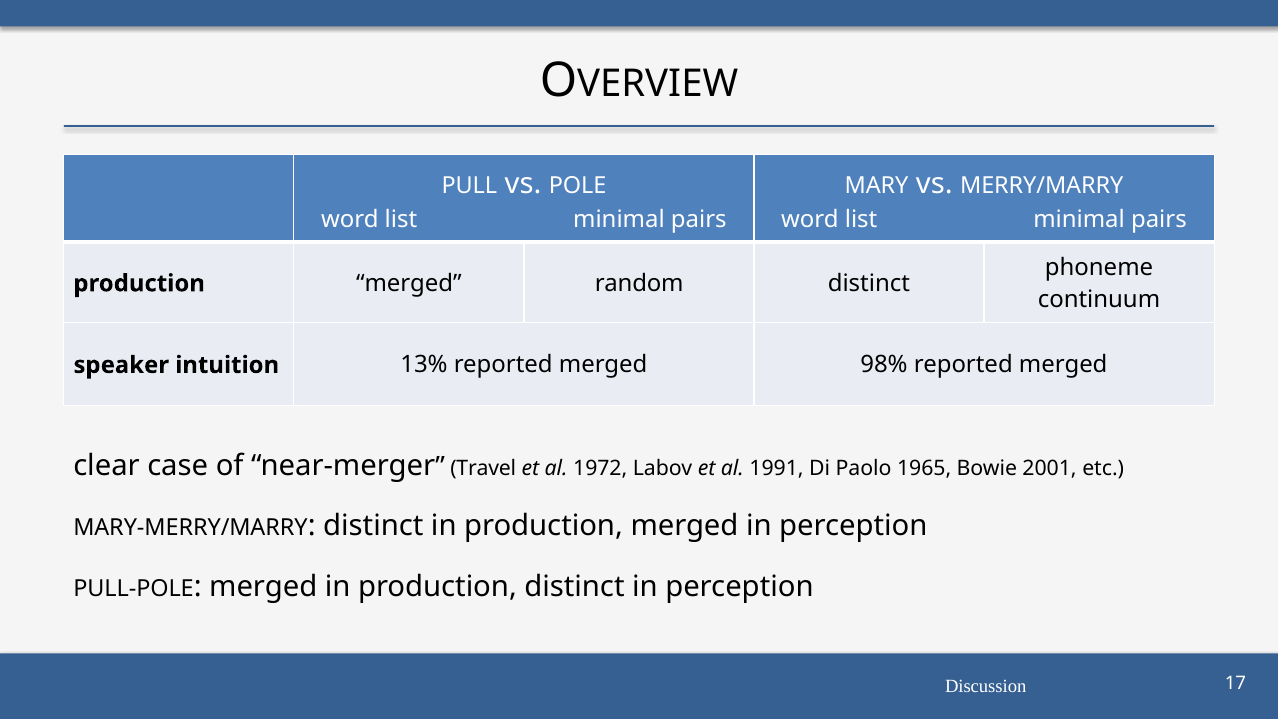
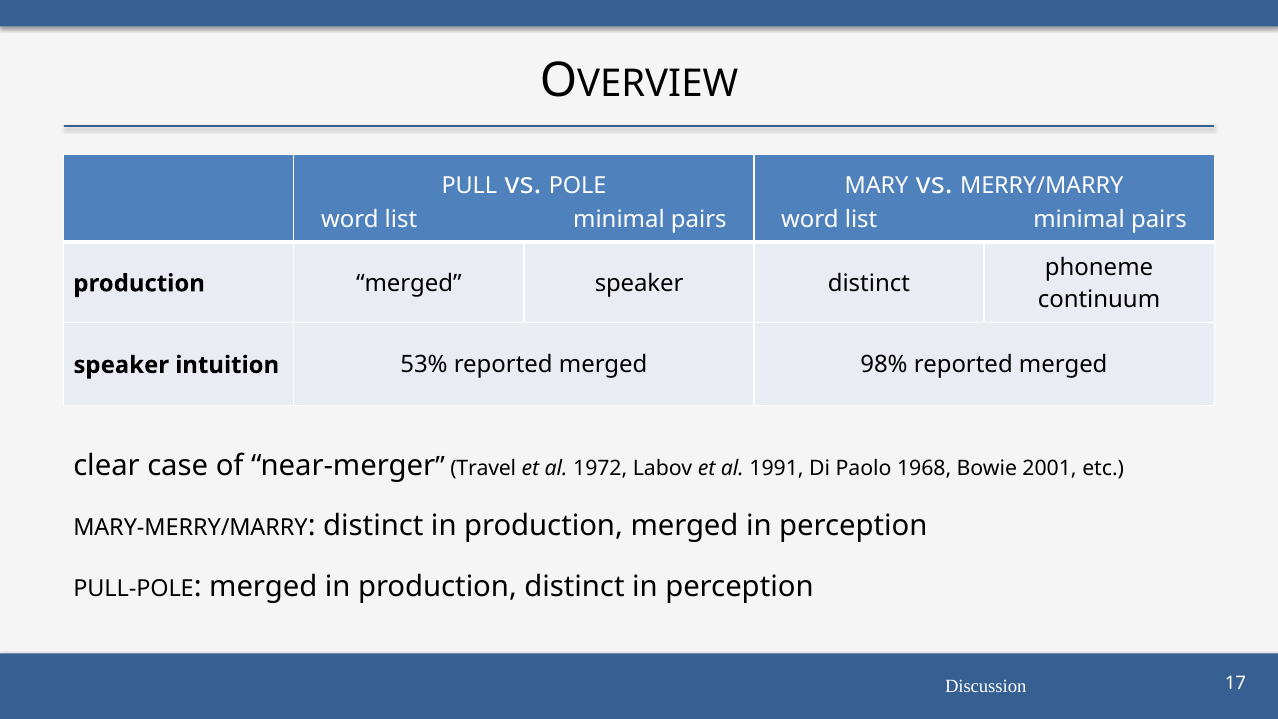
merged random: random -> speaker
13%: 13% -> 53%
1965: 1965 -> 1968
